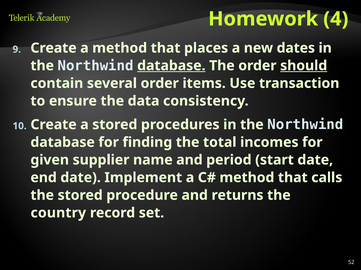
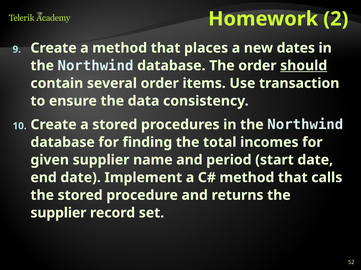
4: 4 -> 2
database at (171, 66) underline: present -> none
country at (58, 213): country -> supplier
